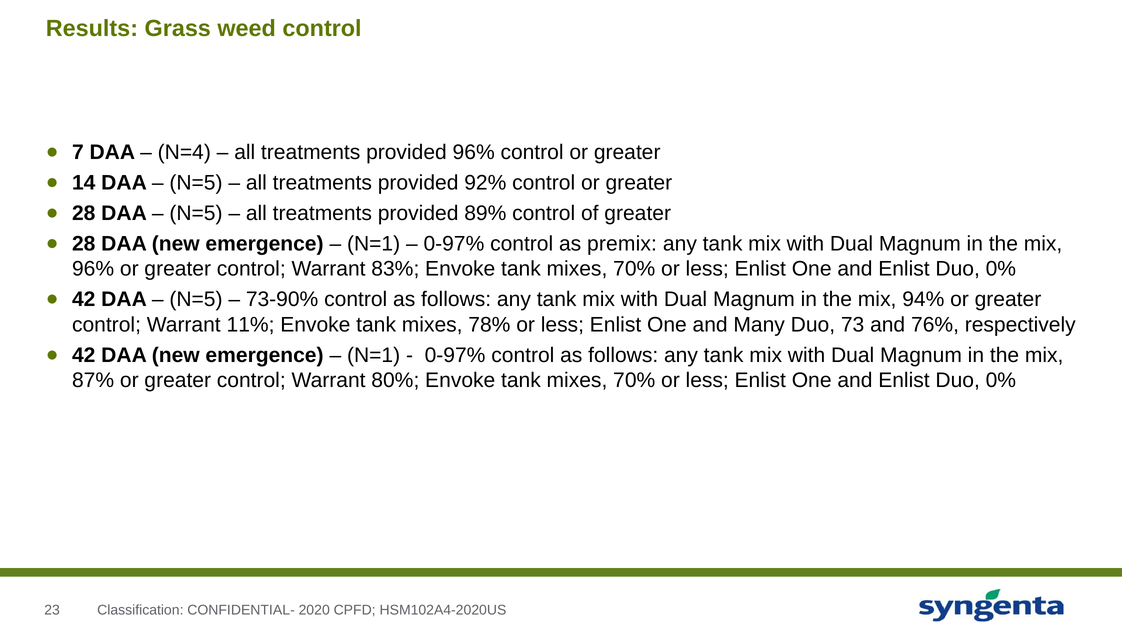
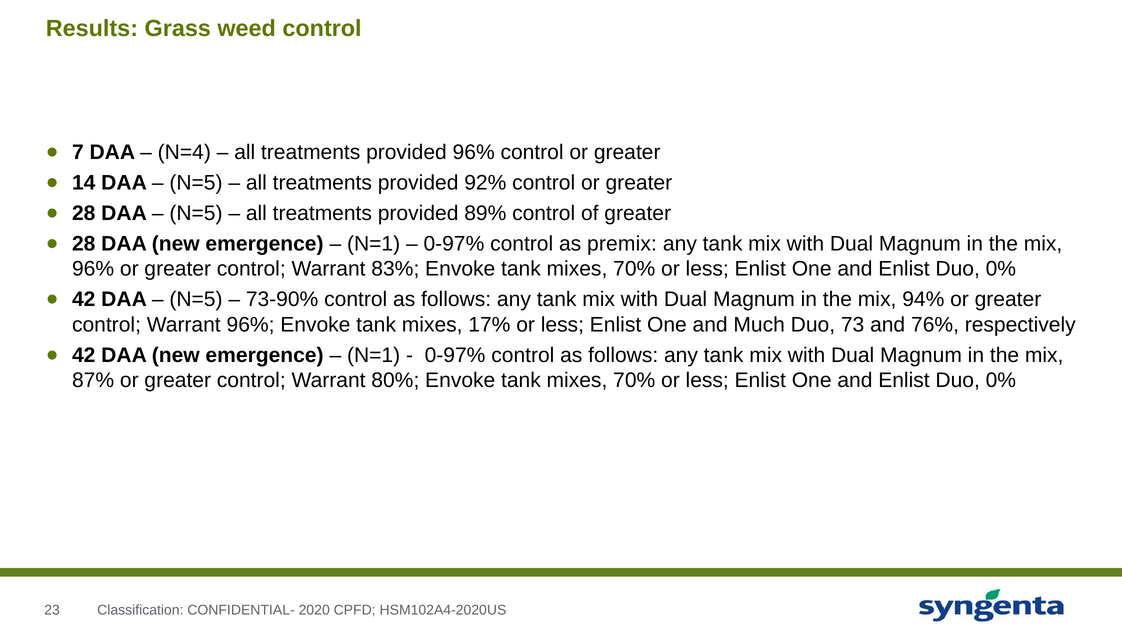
Warrant 11%: 11% -> 96%
78%: 78% -> 17%
Many: Many -> Much
